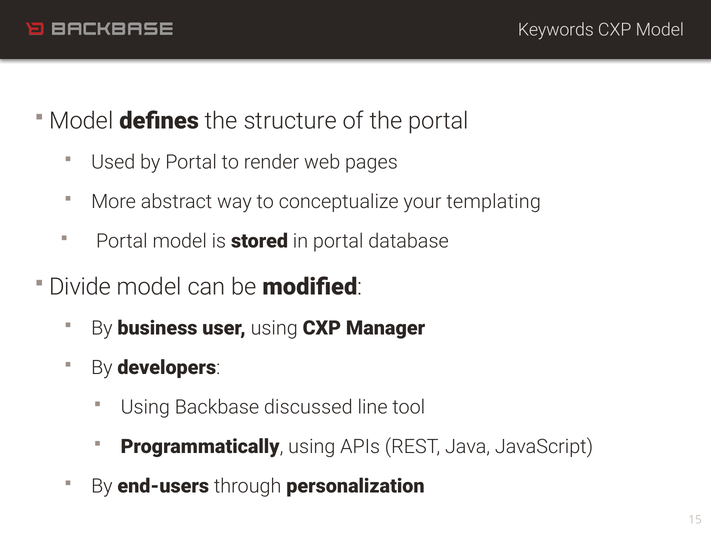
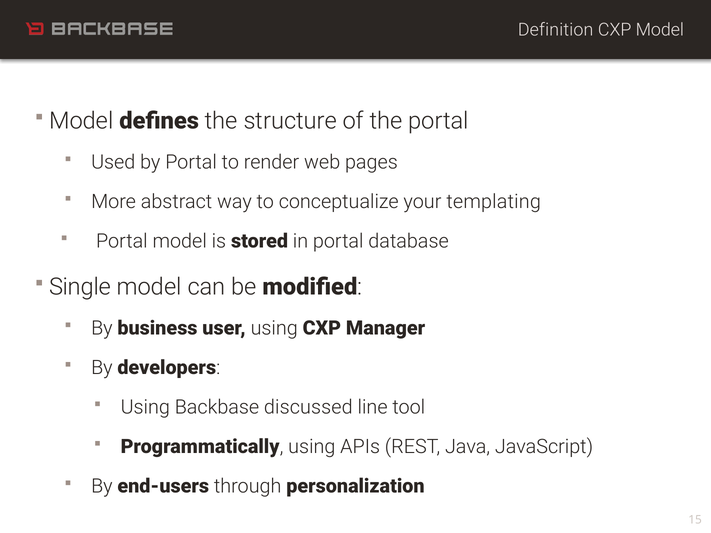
Keywords: Keywords -> Definition
Divide: Divide -> Single
